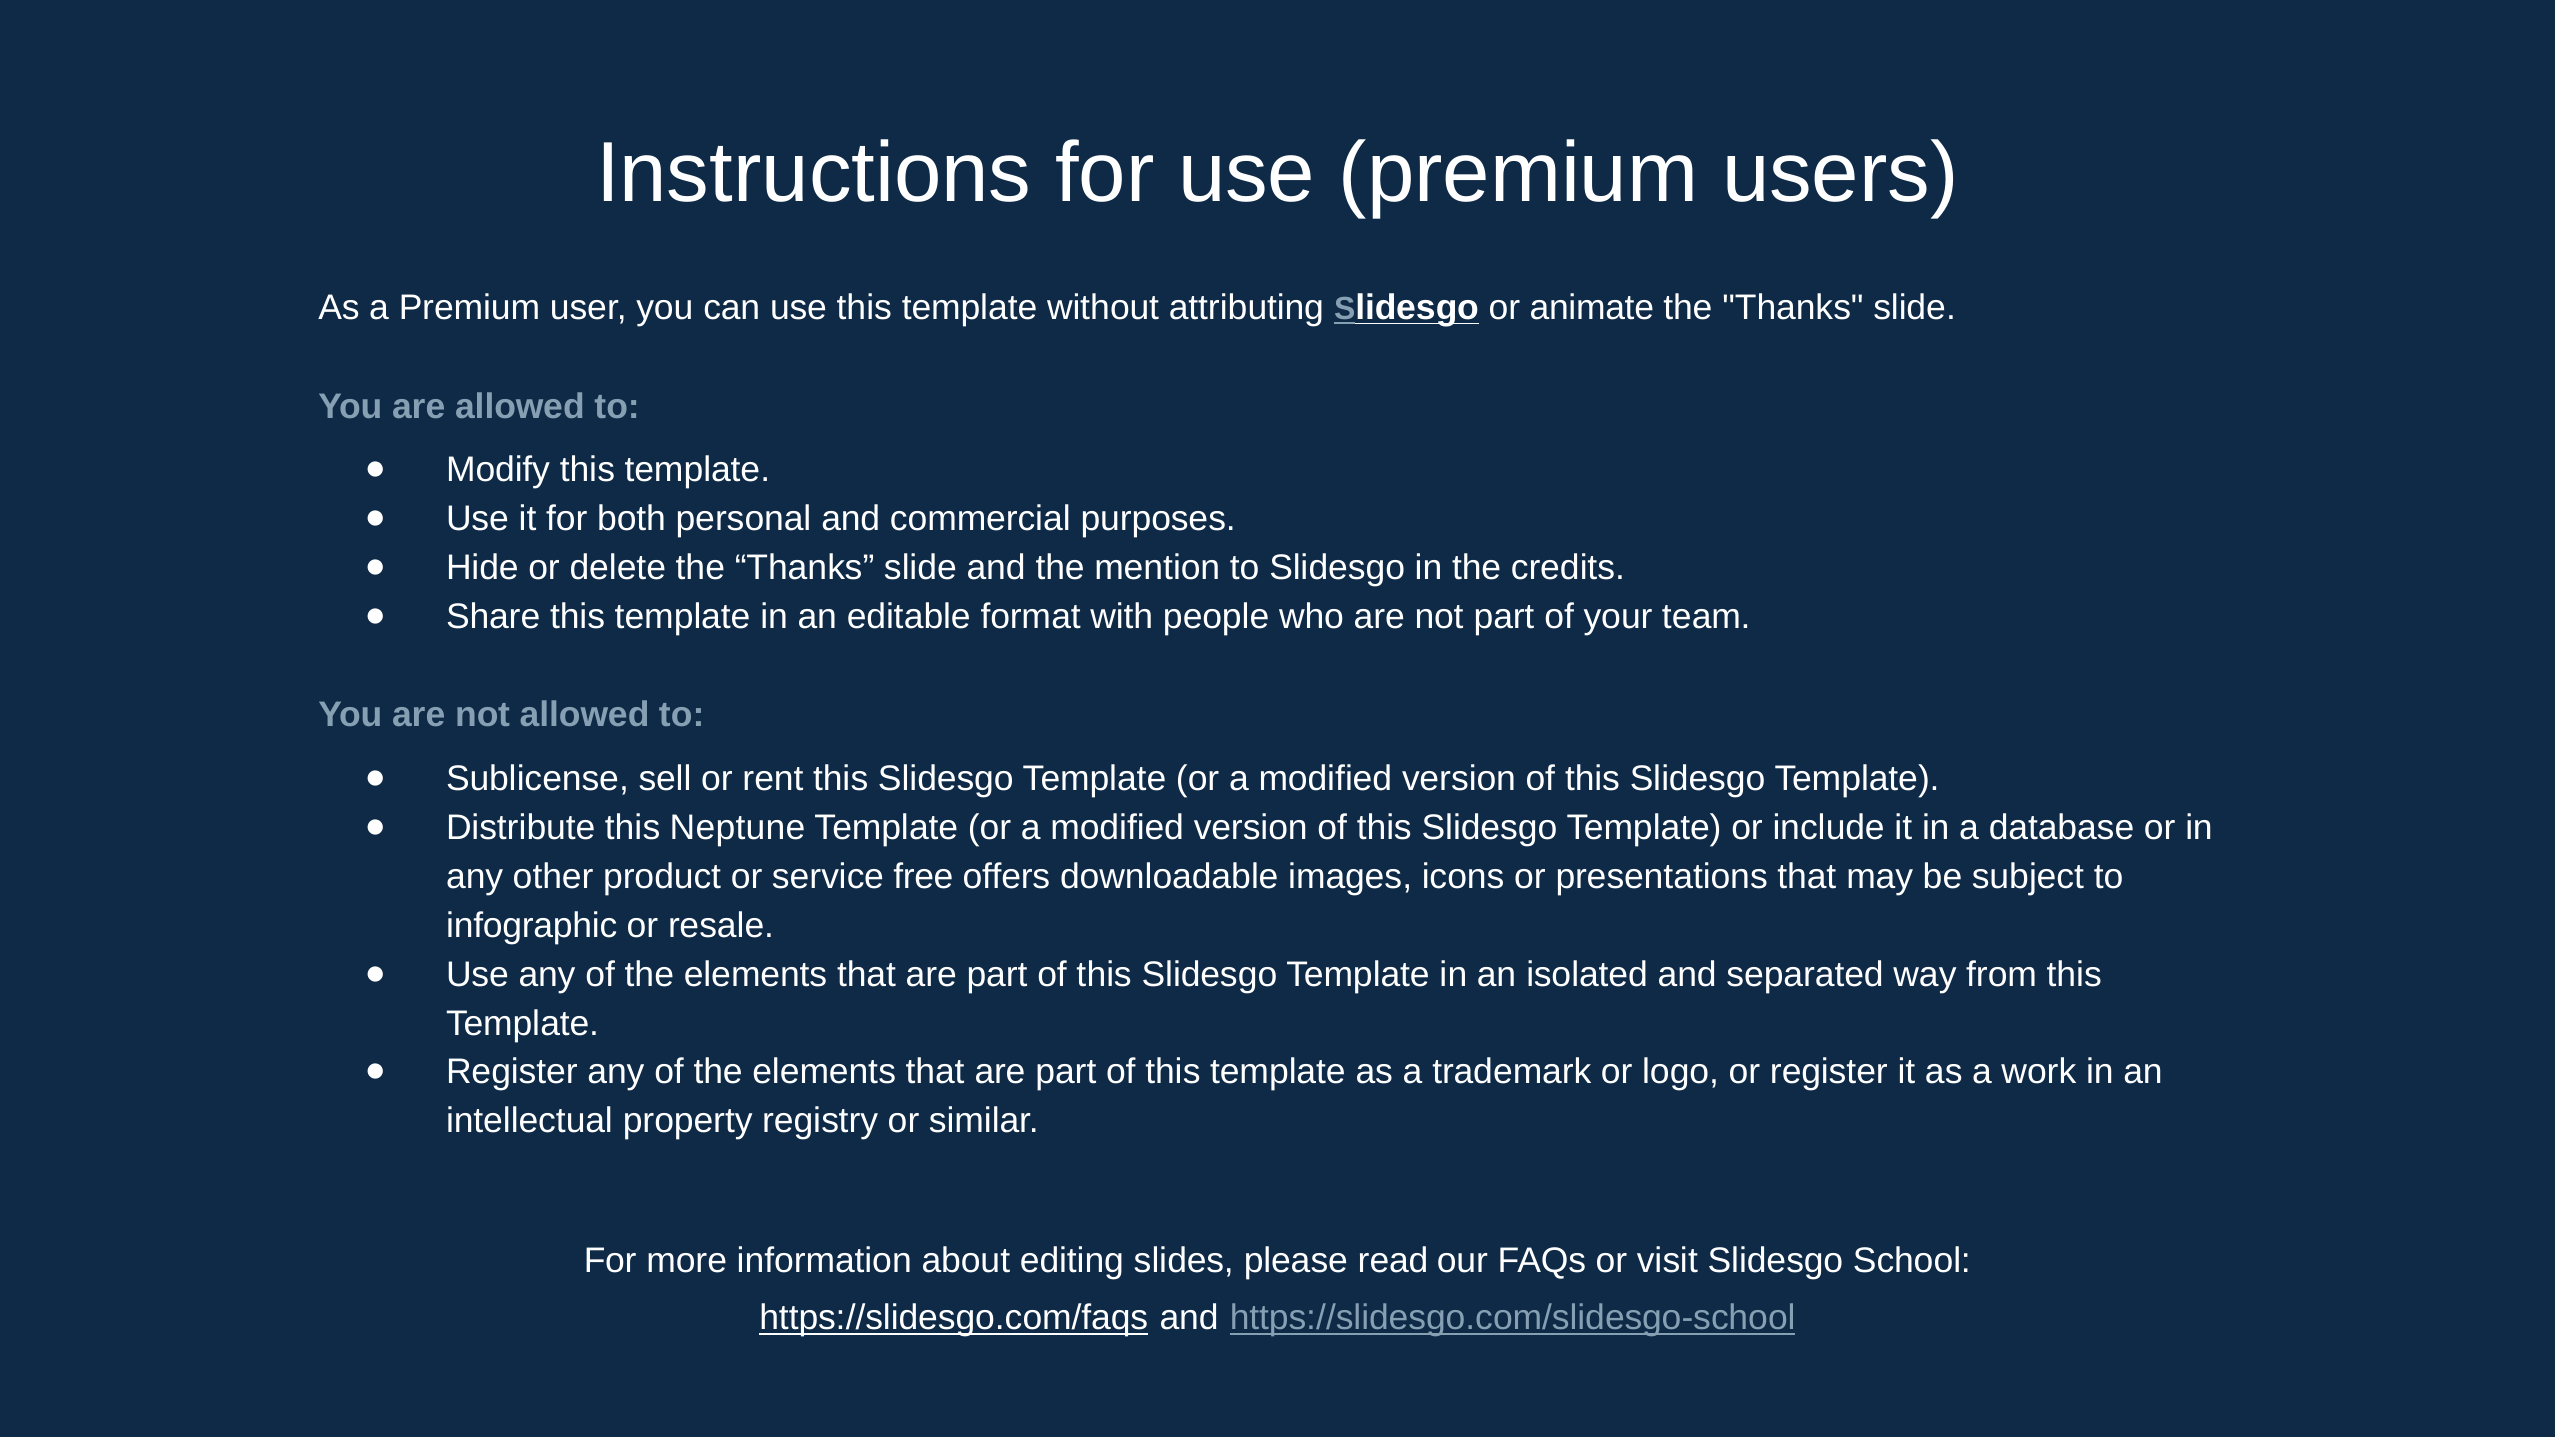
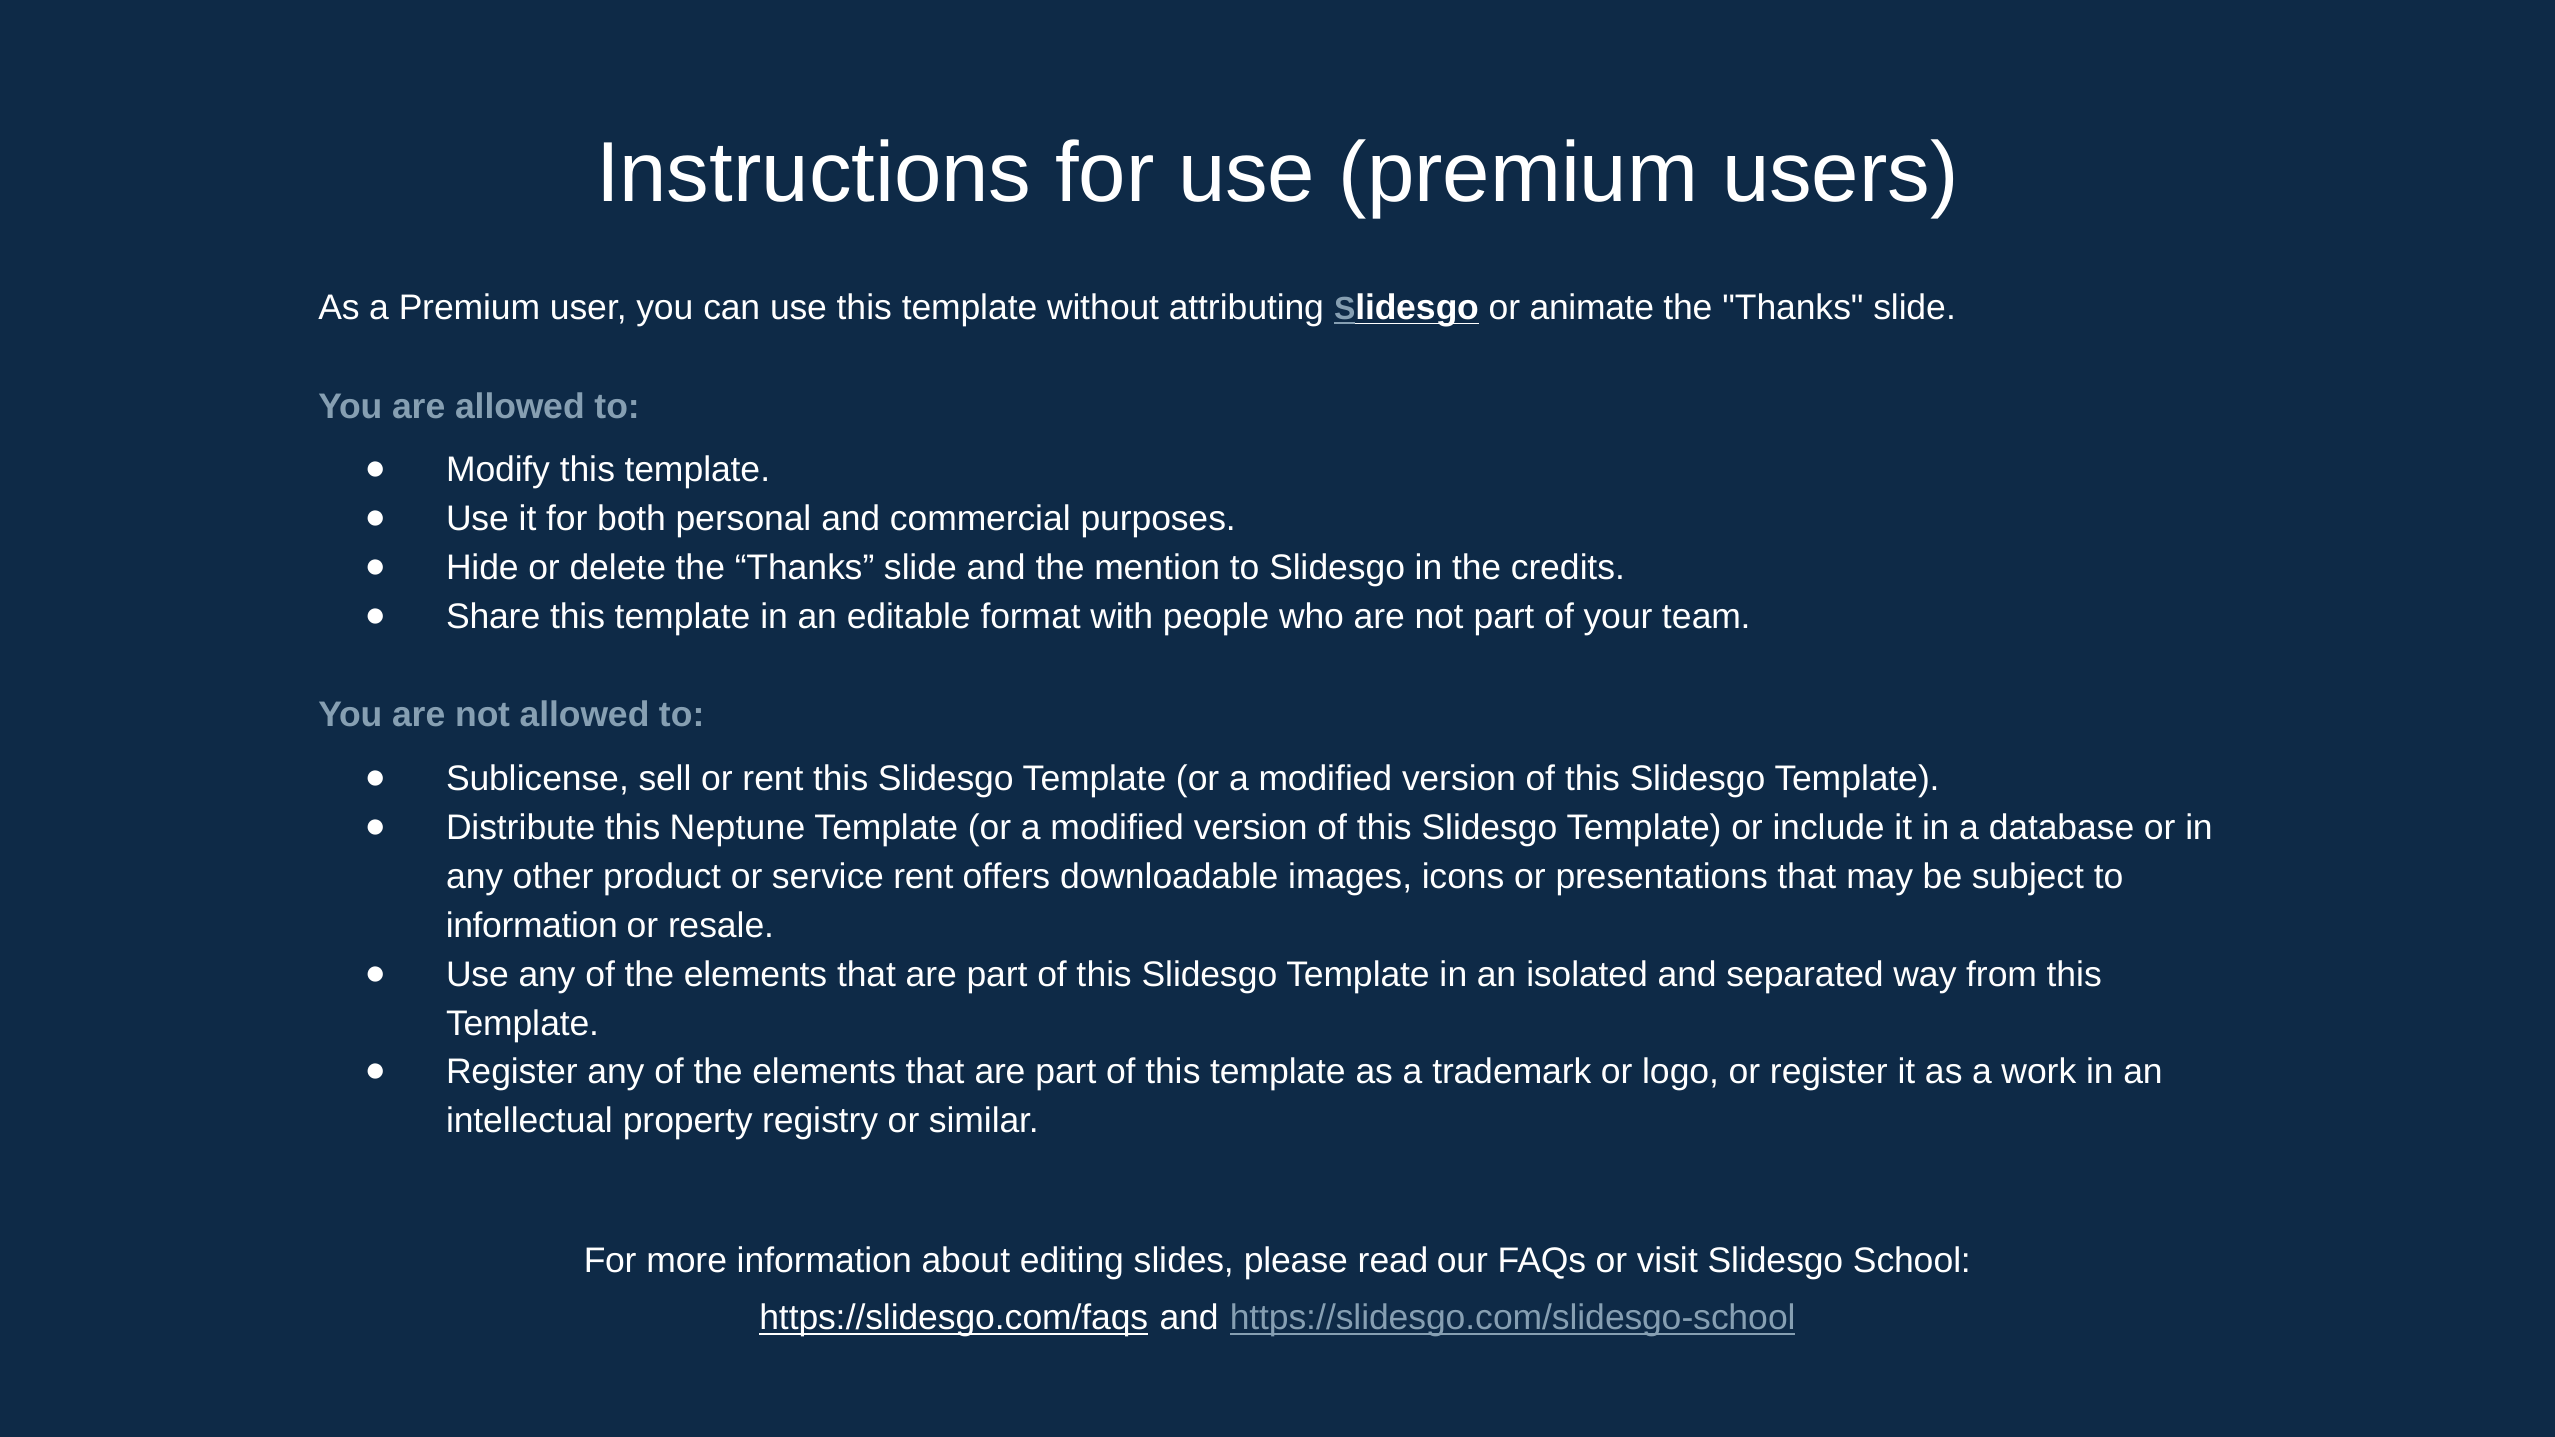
service free: free -> rent
infographic at (532, 925): infographic -> information
